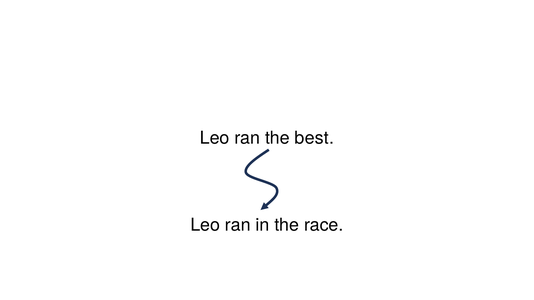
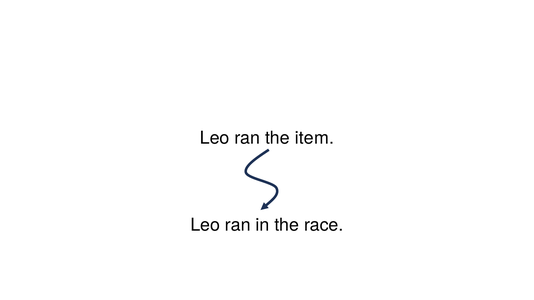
best: best -> item
